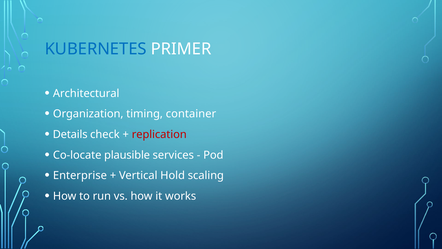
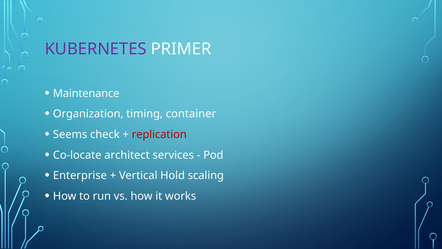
KUBERNETES colour: blue -> purple
Architectural: Architectural -> Maintenance
Details: Details -> Seems
plausible: plausible -> architect
